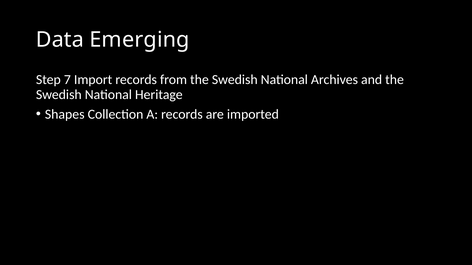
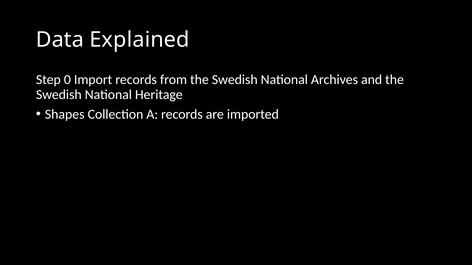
Emerging: Emerging -> Explained
7: 7 -> 0
